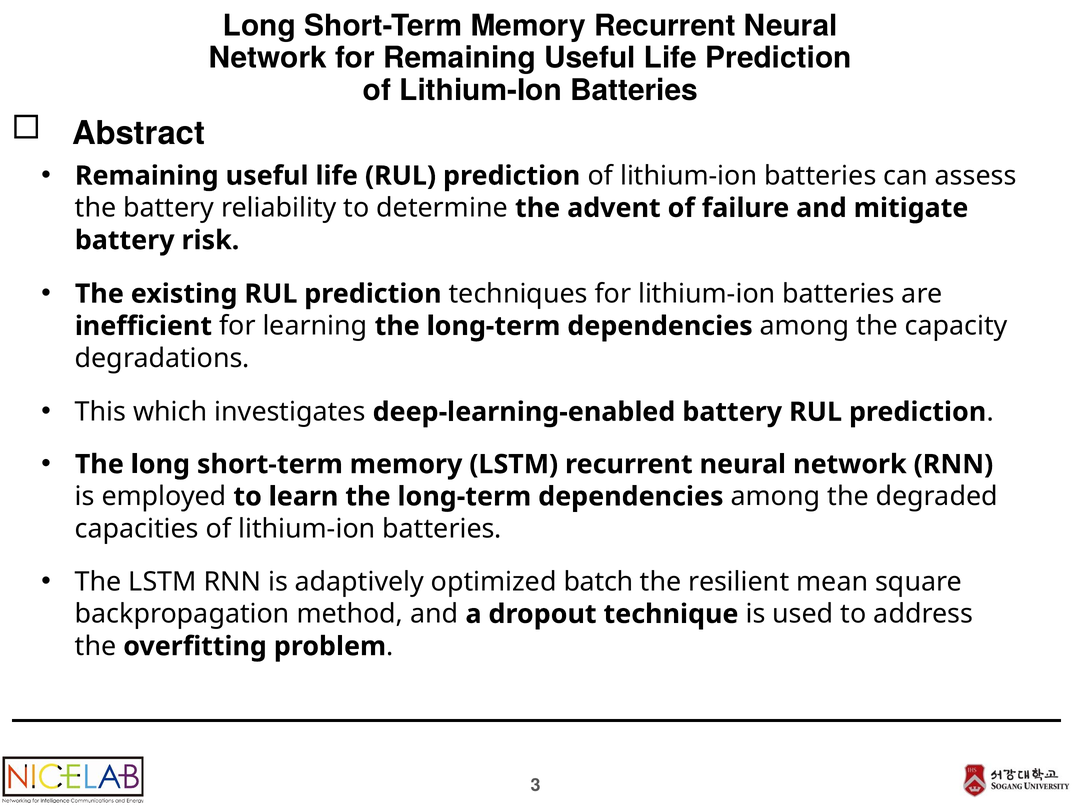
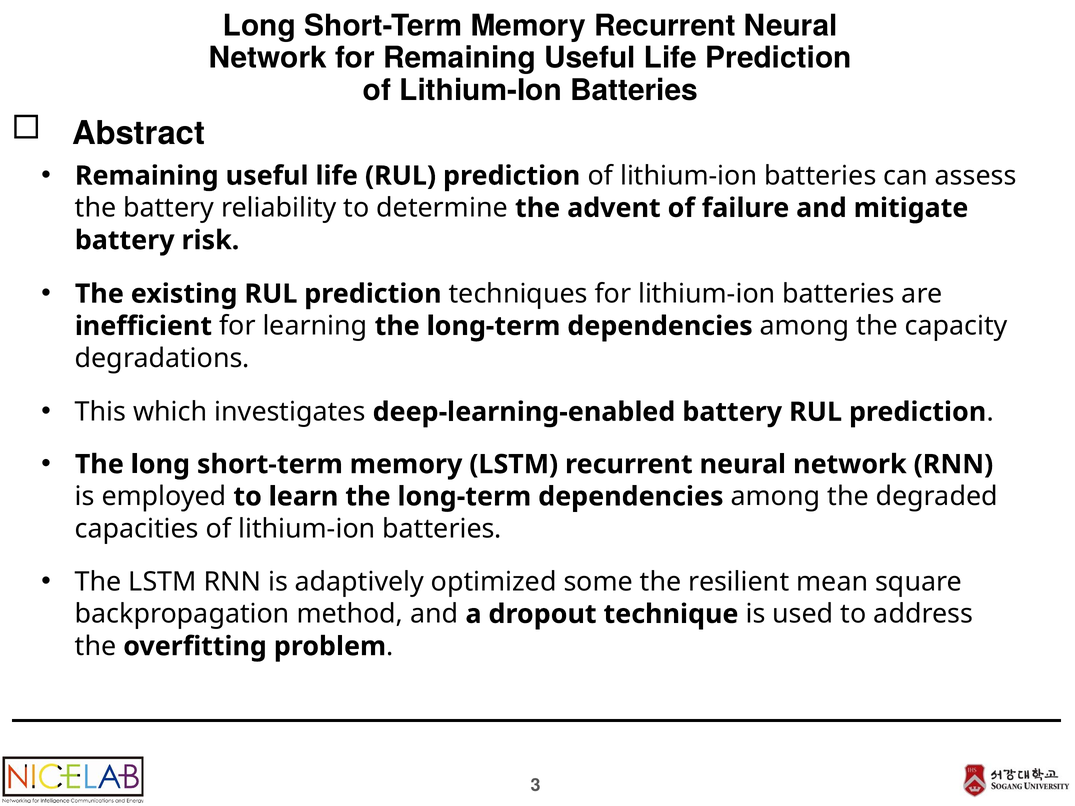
batch: batch -> some
